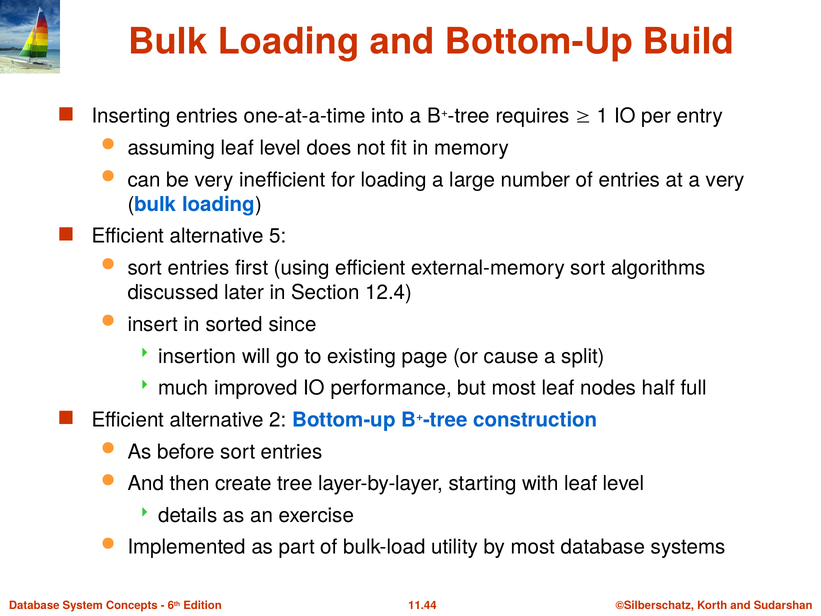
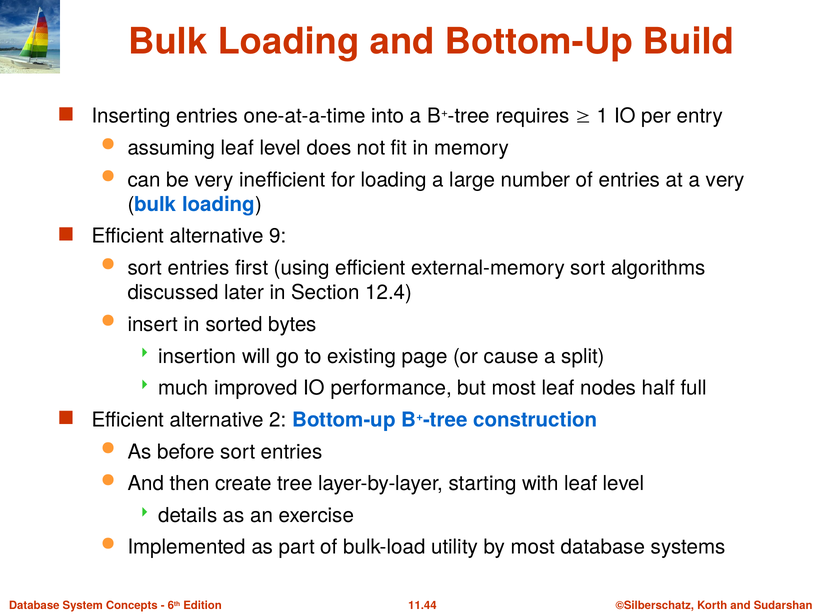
5: 5 -> 9
since: since -> bytes
